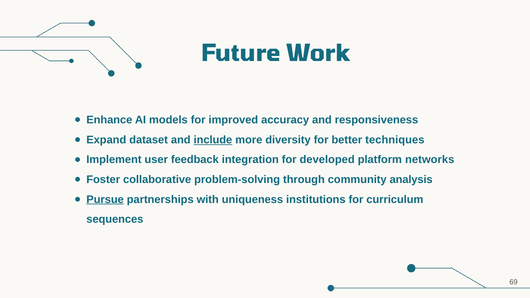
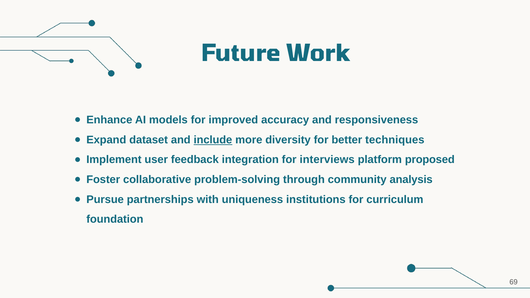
developed: developed -> interviews
networks: networks -> proposed
Pursue underline: present -> none
sequences: sequences -> foundation
